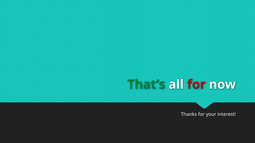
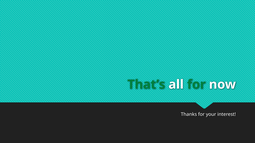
for at (196, 85) colour: red -> green
